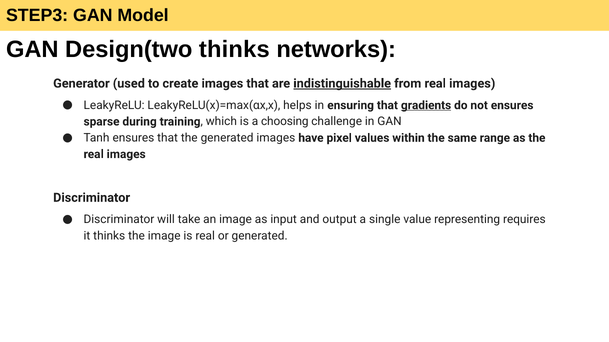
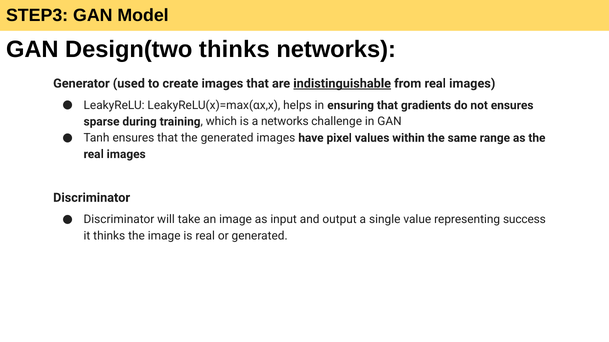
gradients underline: present -> none
a choosing: choosing -> networks
requires: requires -> success
